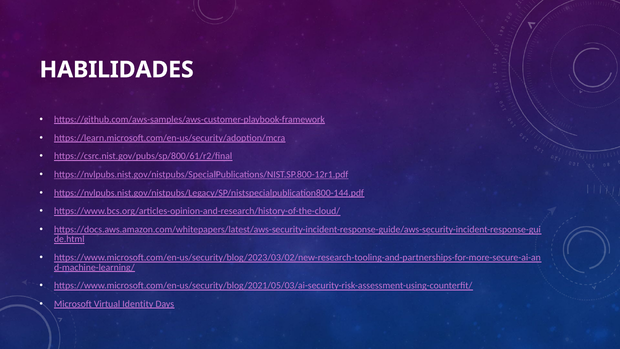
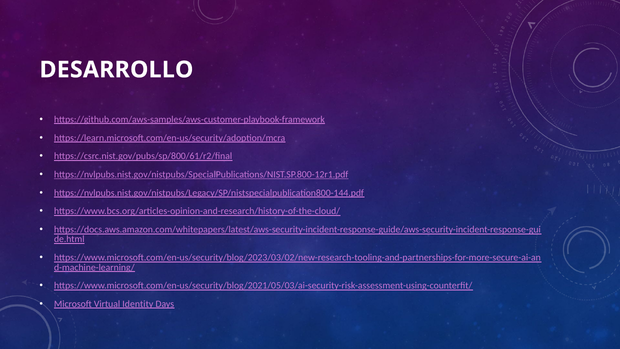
HABILIDADES: HABILIDADES -> DESARROLLO
